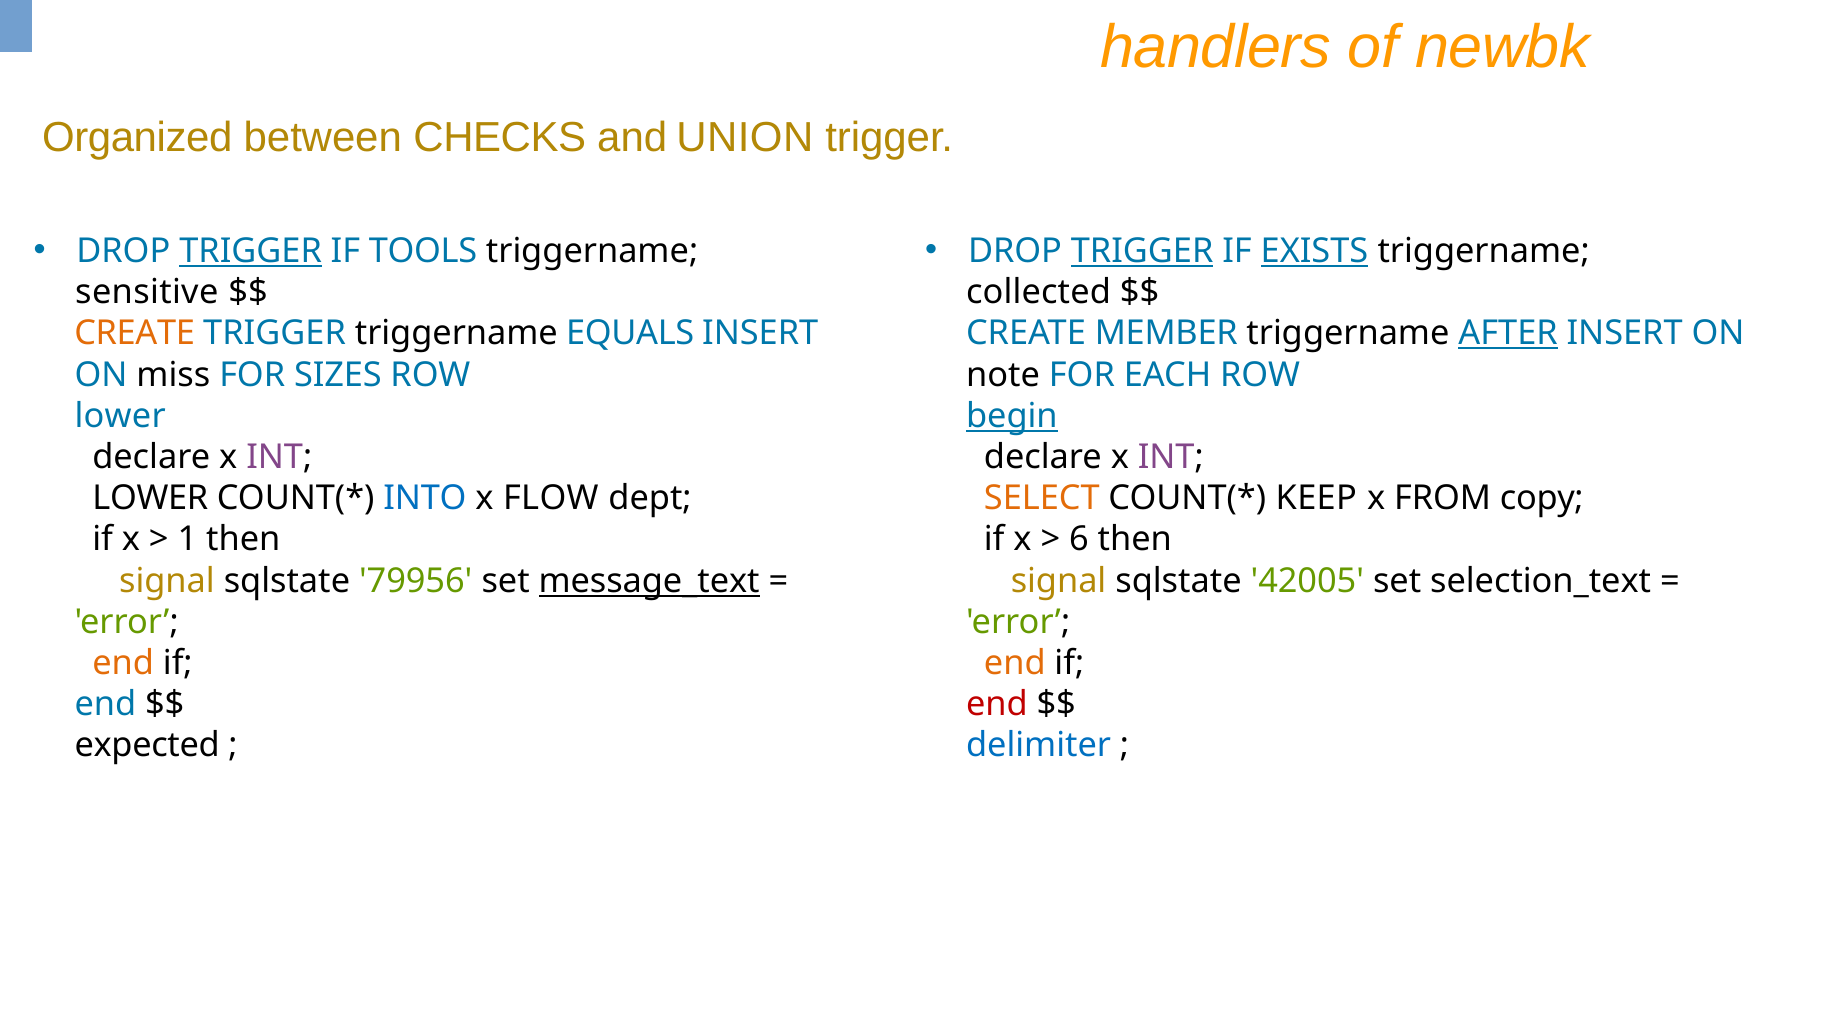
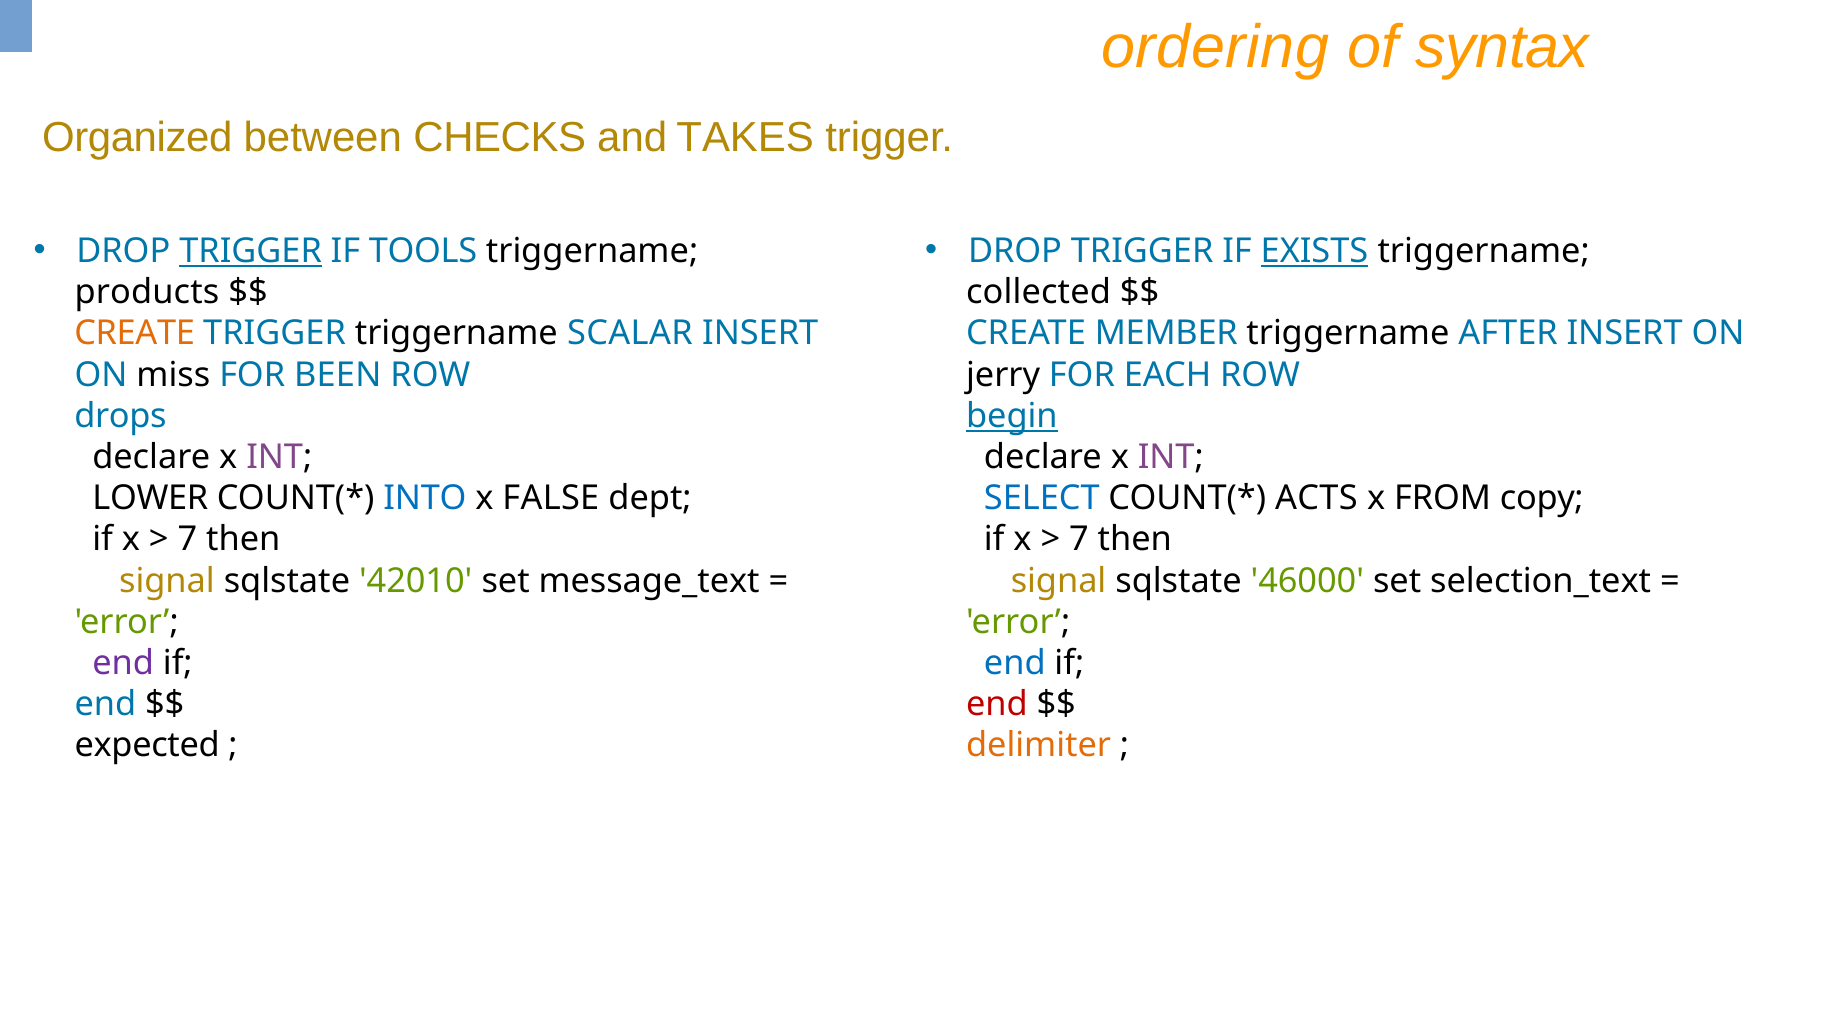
handlers: handlers -> ordering
newbk: newbk -> syntax
UNION: UNION -> TAKES
TRIGGER at (1142, 251) underline: present -> none
sensitive: sensitive -> products
EQUALS: EQUALS -> SCALAR
AFTER underline: present -> none
SIZES: SIZES -> BEEN
note: note -> jerry
lower at (120, 416): lower -> drops
FLOW: FLOW -> FALSE
SELECT colour: orange -> blue
KEEP: KEEP -> ACTS
1 at (187, 540): 1 -> 7
6 at (1079, 540): 6 -> 7
79956: 79956 -> 42010
message_text underline: present -> none
42005: 42005 -> 46000
end at (123, 664) colour: orange -> purple
end at (1015, 664) colour: orange -> blue
delimiter colour: blue -> orange
